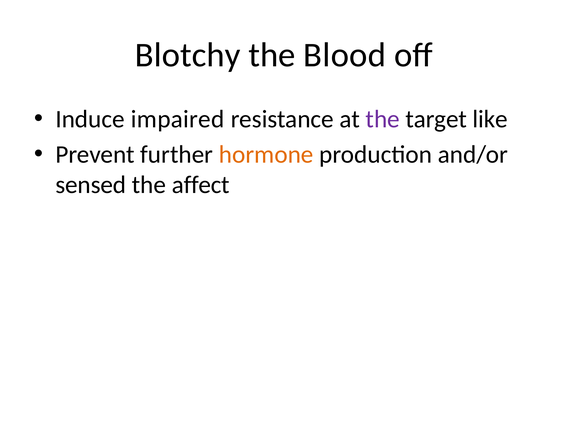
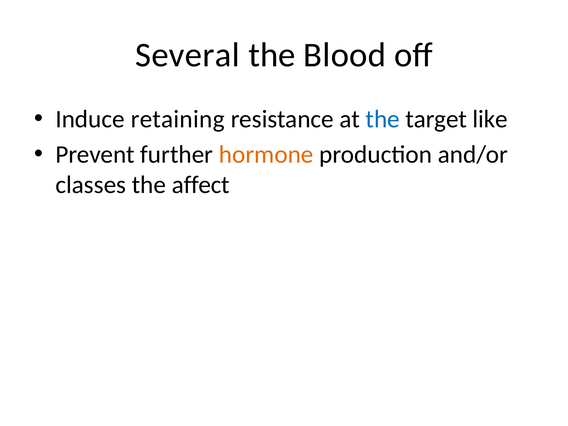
Blotchy: Blotchy -> Several
impaired: impaired -> retaining
the at (383, 119) colour: purple -> blue
sensed: sensed -> classes
